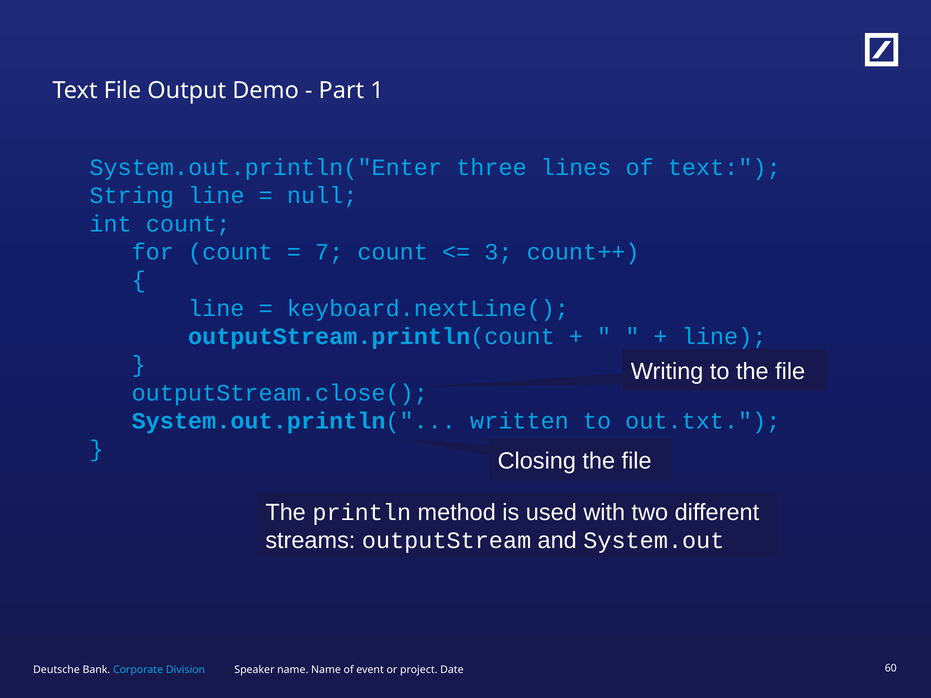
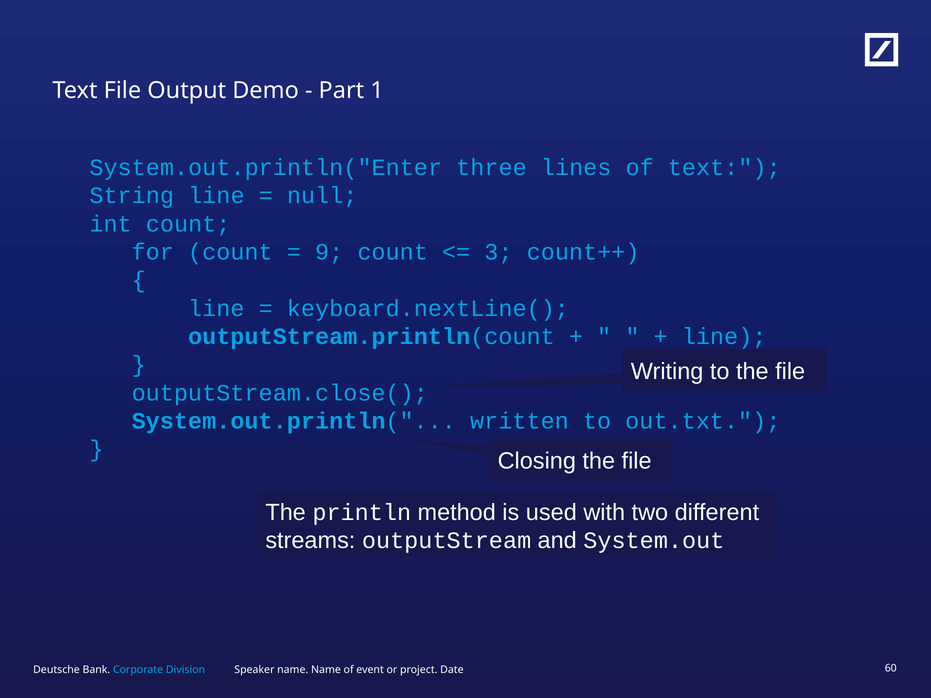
7: 7 -> 9
